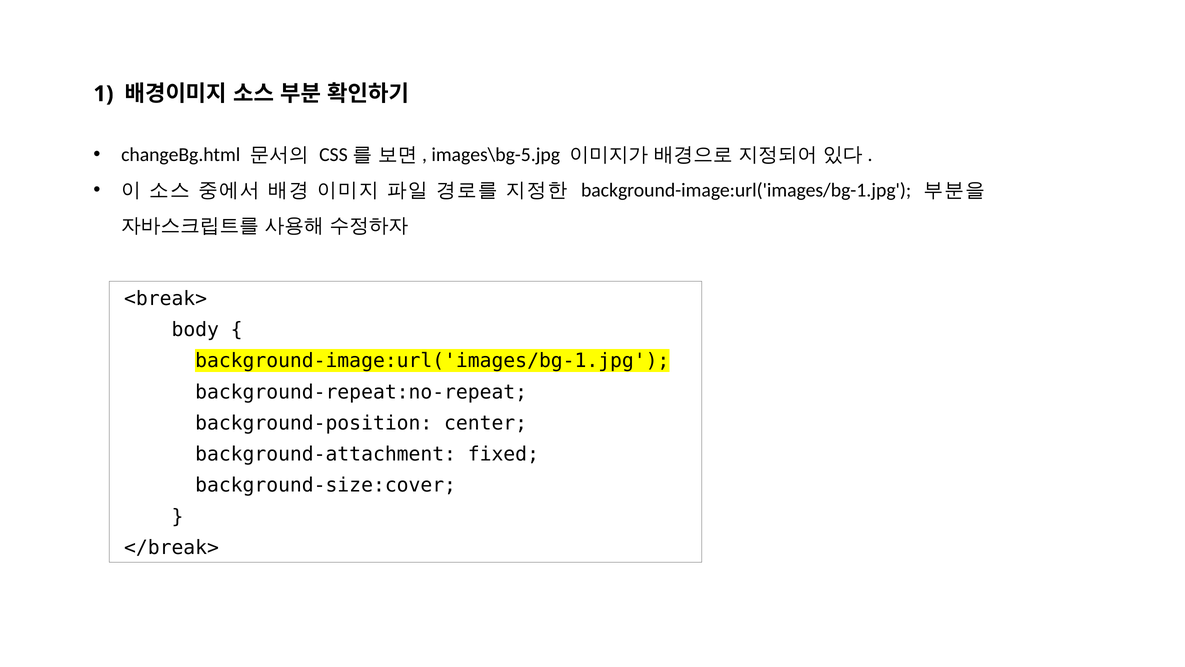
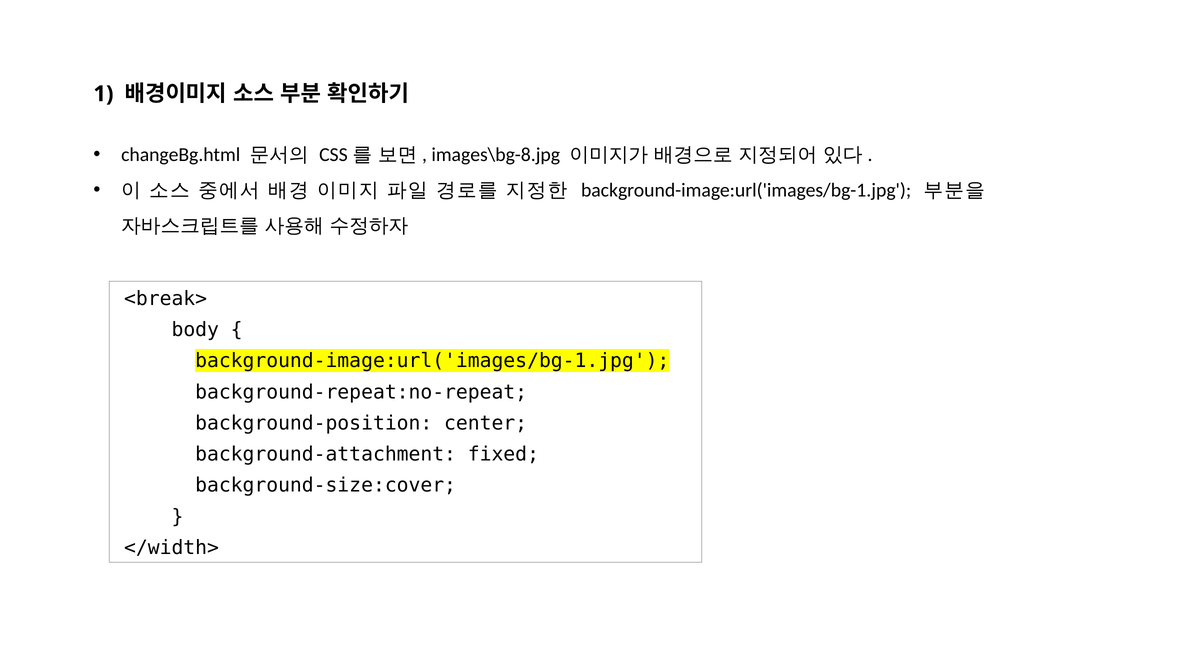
images\bg-5.jpg: images\bg-5.jpg -> images\bg-8.jpg
</break>: </break> -> </width>
